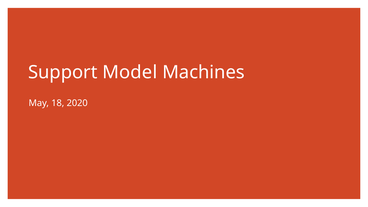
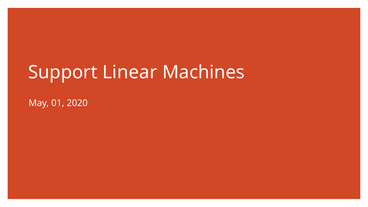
Model: Model -> Linear
18: 18 -> 01
